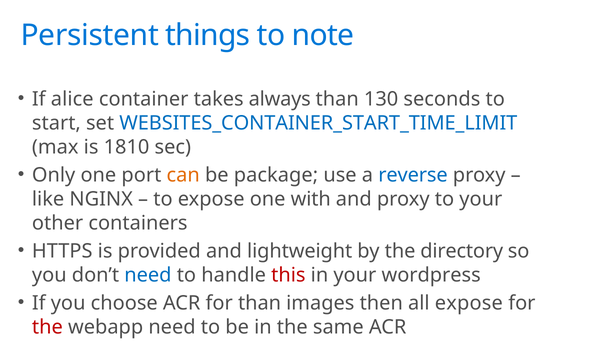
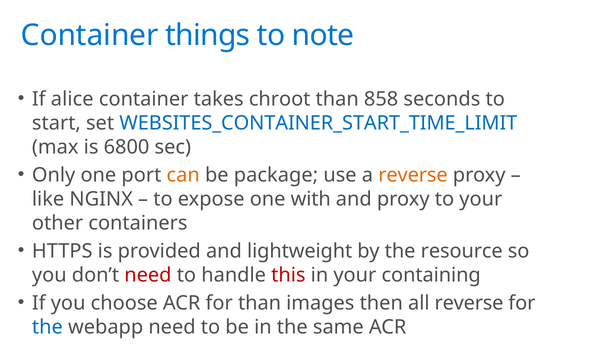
Persistent at (90, 35): Persistent -> Container
always: always -> chroot
130: 130 -> 858
1810: 1810 -> 6800
reverse at (413, 175) colour: blue -> orange
directory: directory -> resource
need at (148, 275) colour: blue -> red
wordpress: wordpress -> containing
all expose: expose -> reverse
the at (47, 327) colour: red -> blue
